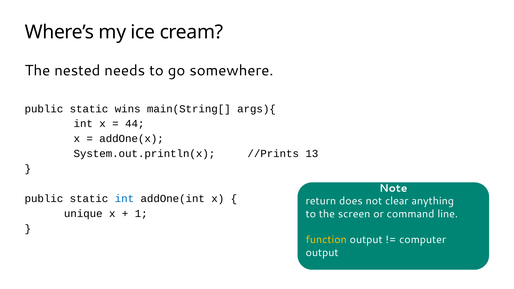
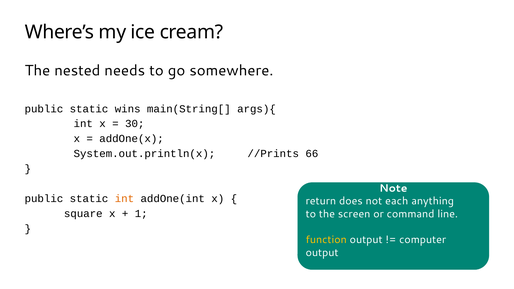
44: 44 -> 30
13: 13 -> 66
int at (124, 199) colour: blue -> orange
clear: clear -> each
unique: unique -> square
